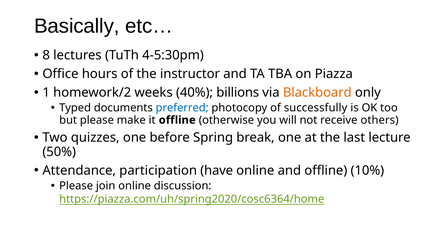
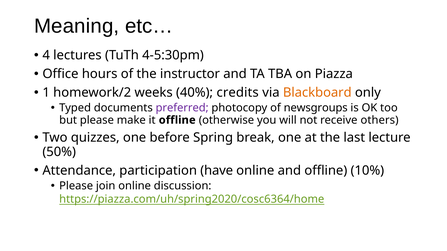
Basically: Basically -> Meaning
8: 8 -> 4
billions: billions -> credits
preferred colour: blue -> purple
successfully: successfully -> newsgroups
